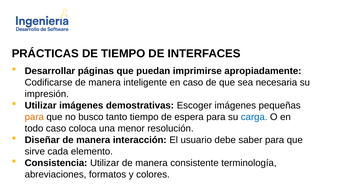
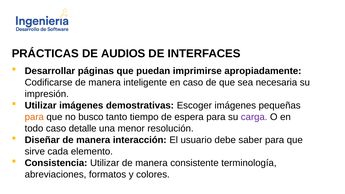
DE TIEMPO: TIEMPO -> AUDIOS
carga colour: blue -> purple
coloca: coloca -> detalle
